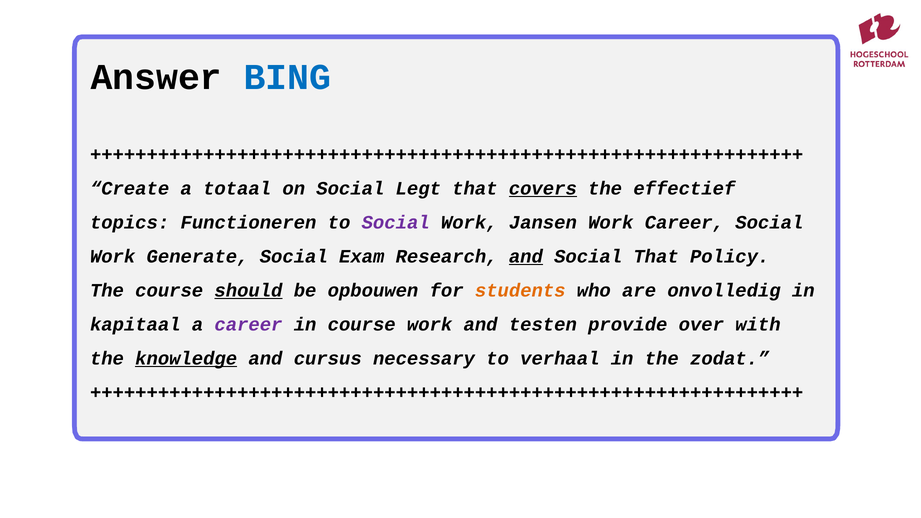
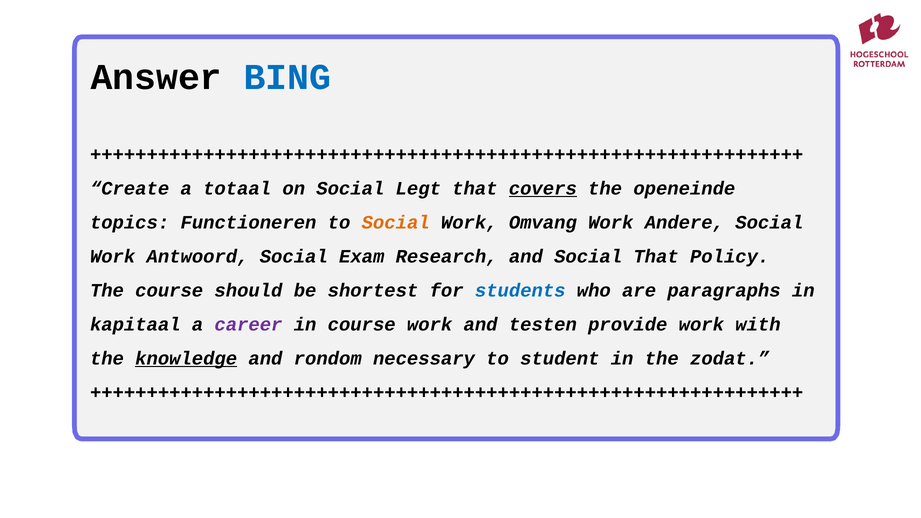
effectief: effectief -> openeinde
Social at (396, 222) colour: purple -> orange
Jansen: Jansen -> Omvang
Work Career: Career -> Andere
Generate: Generate -> Antwoord
and at (526, 257) underline: present -> none
should underline: present -> none
opbouwen: opbouwen -> shortest
students colour: orange -> blue
onvolledig: onvolledig -> paragraphs
provide over: over -> work
cursus: cursus -> rondom
verhaal: verhaal -> student
